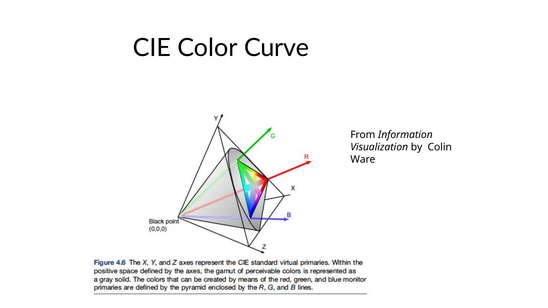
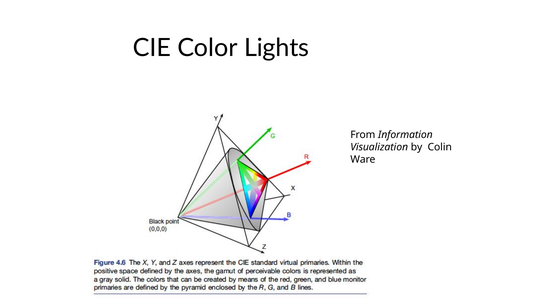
Curve: Curve -> Lights
